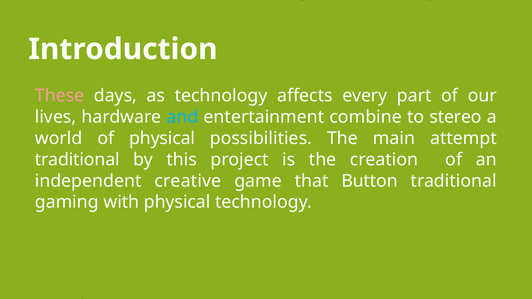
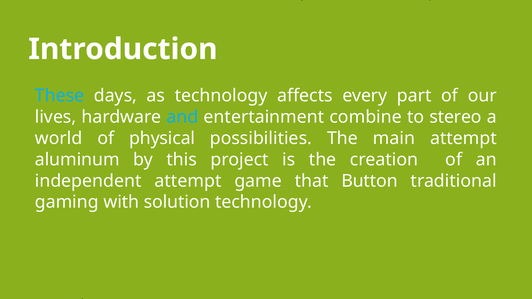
These colour: pink -> light blue
traditional at (77, 160): traditional -> aluminum
independent creative: creative -> attempt
with physical: physical -> solution
